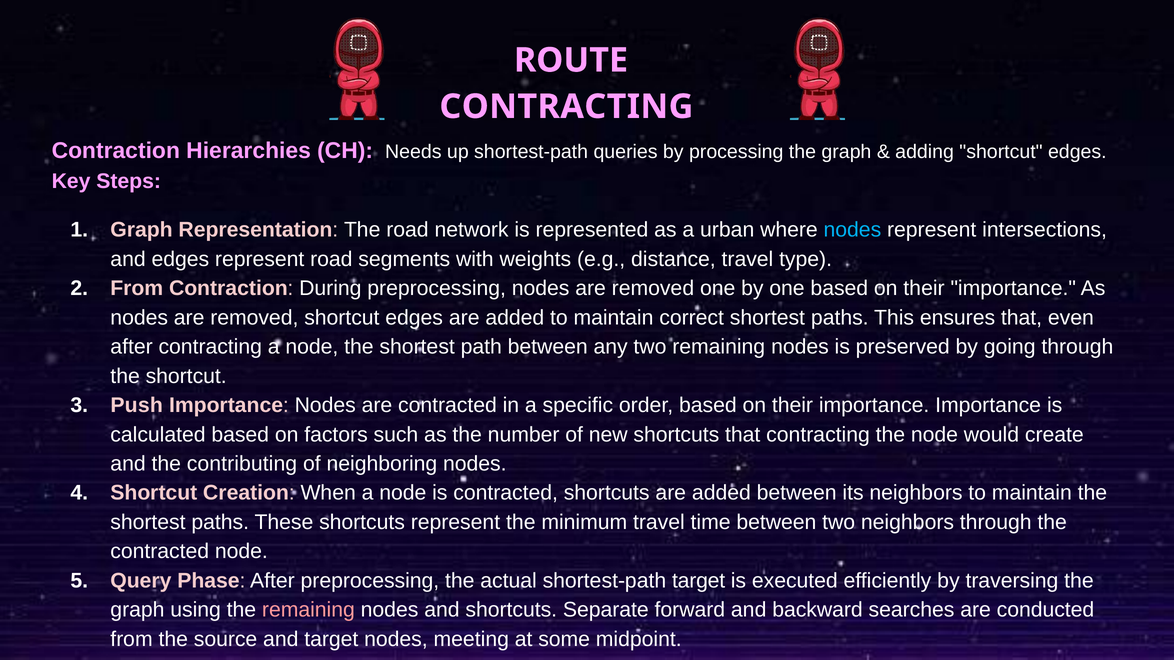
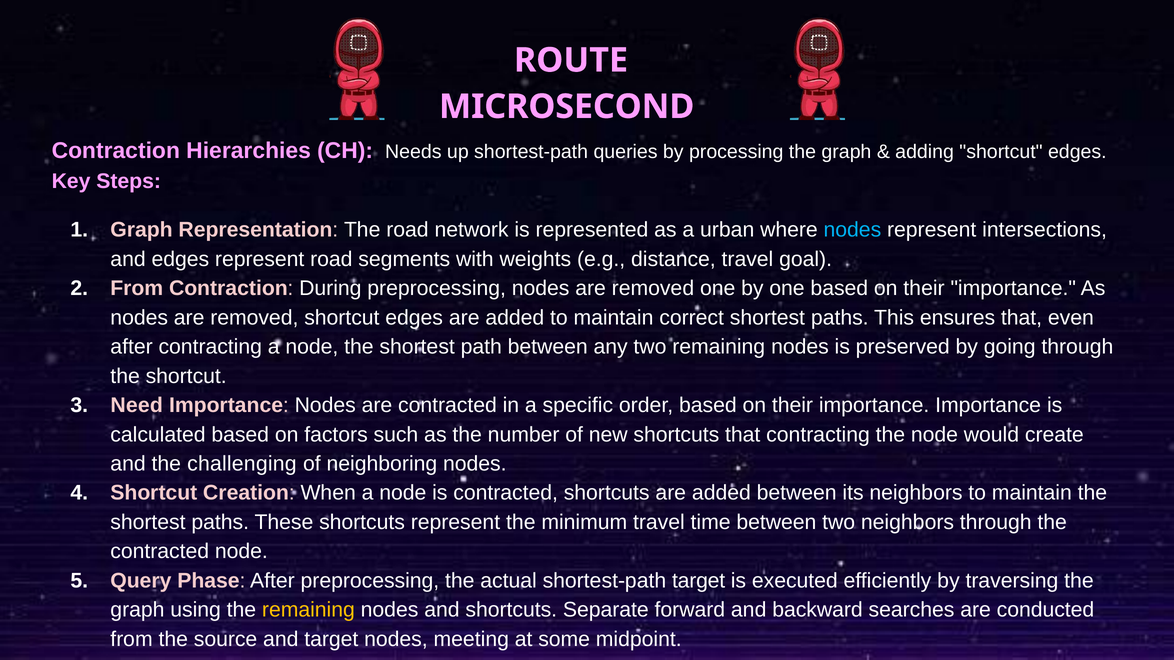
CONTRACTING at (566, 107): CONTRACTING -> MICROSECOND
type: type -> goal
Push: Push -> Need
contributing: contributing -> challenging
remaining at (308, 610) colour: pink -> yellow
